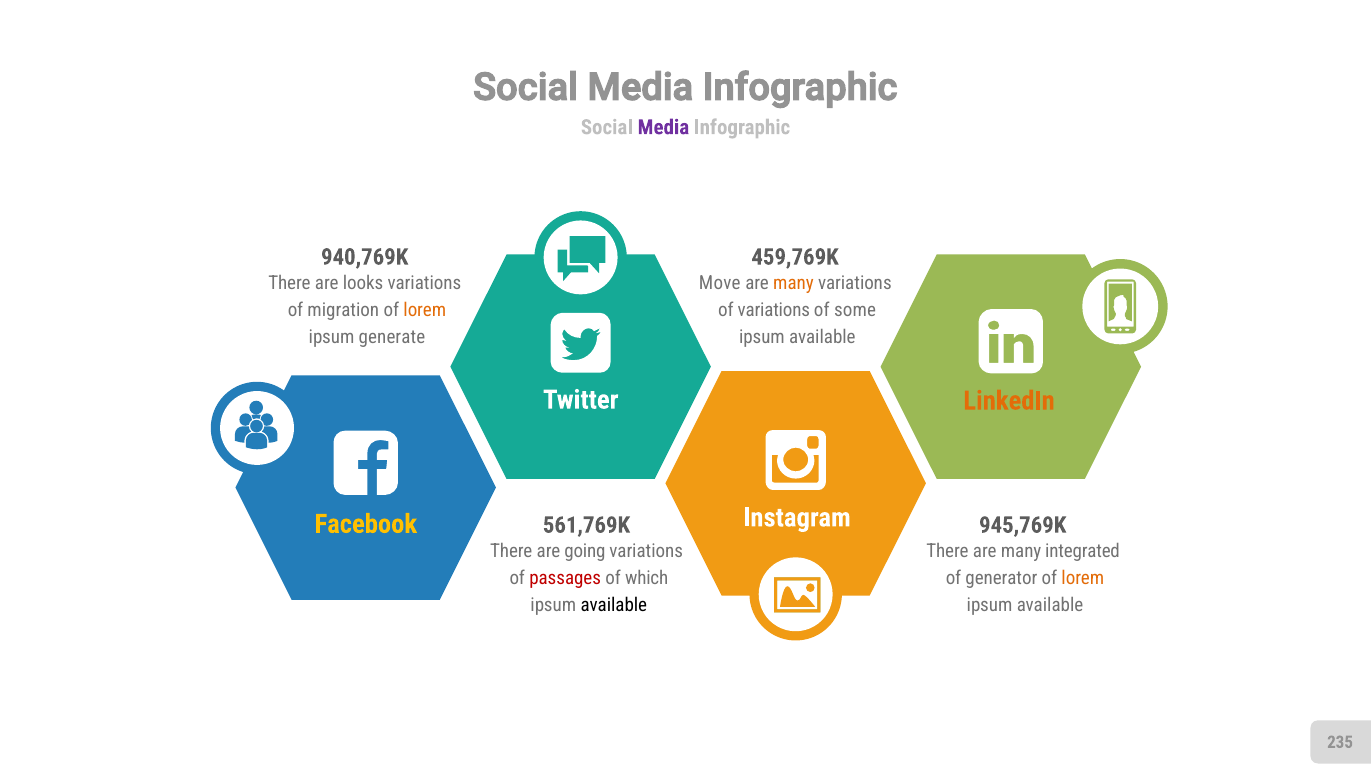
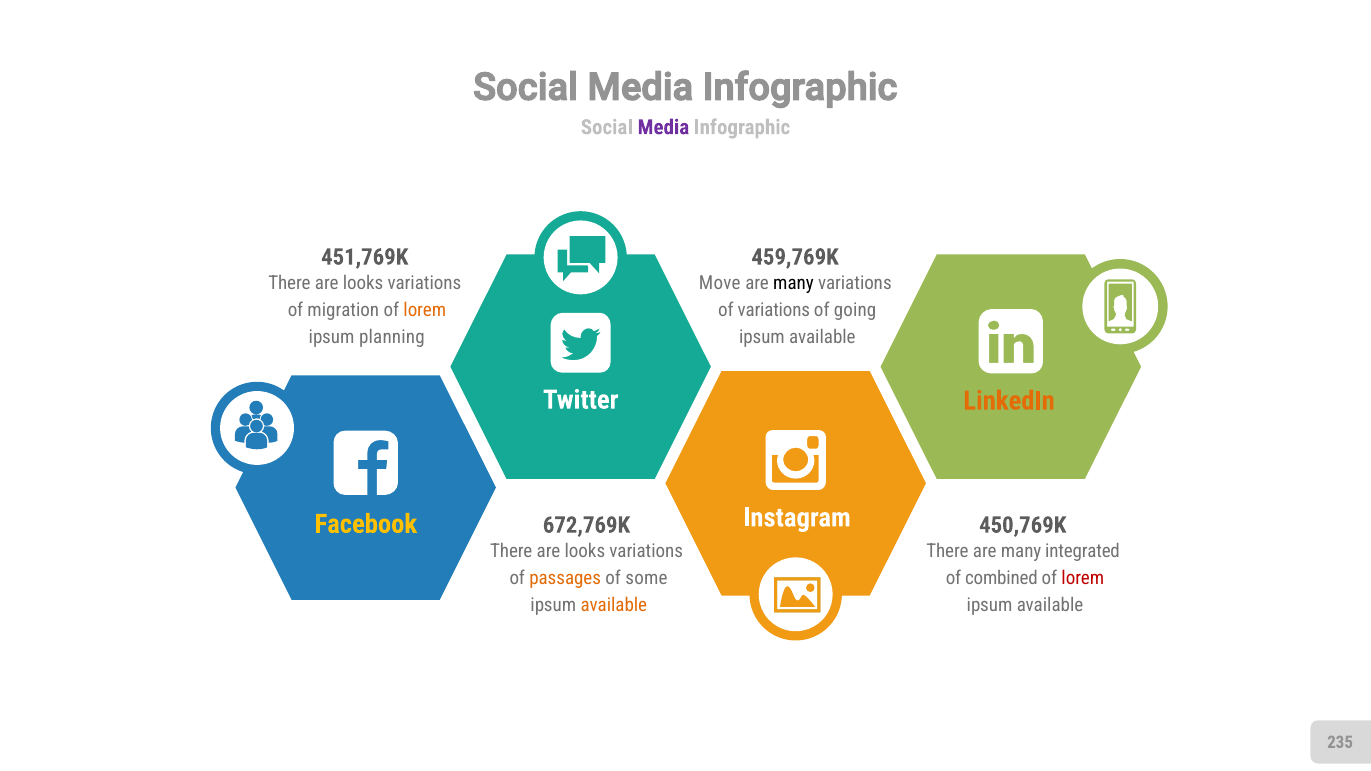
940,769K: 940,769K -> 451,769K
many at (794, 283) colour: orange -> black
some: some -> going
generate: generate -> planning
561,769K: 561,769K -> 672,769K
945,769K: 945,769K -> 450,769K
going at (585, 552): going -> looks
passages colour: red -> orange
which: which -> some
generator: generator -> combined
lorem at (1083, 578) colour: orange -> red
available at (614, 605) colour: black -> orange
